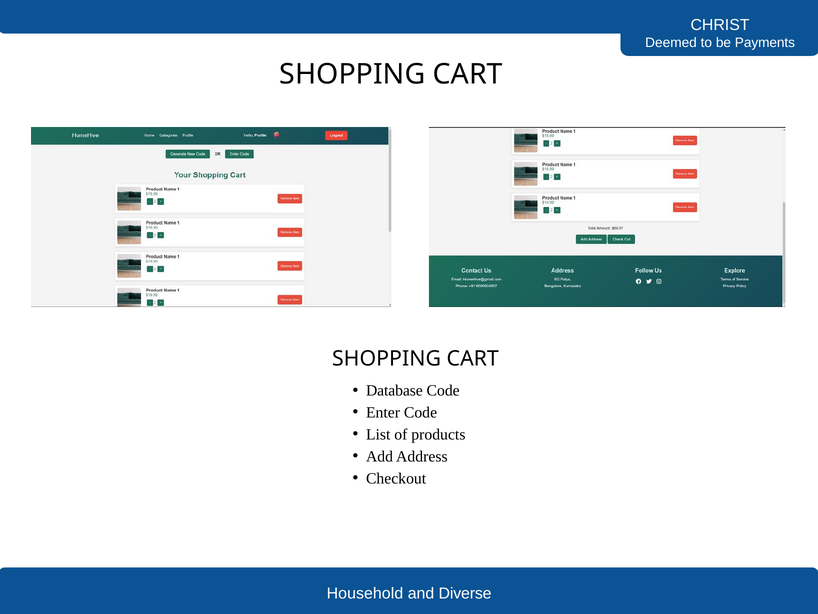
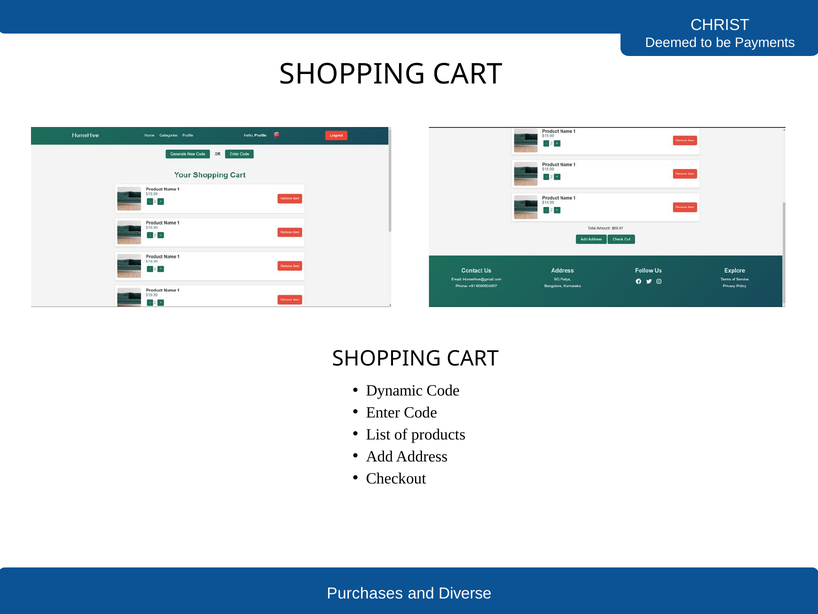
Database: Database -> Dynamic
Household: Household -> Purchases
